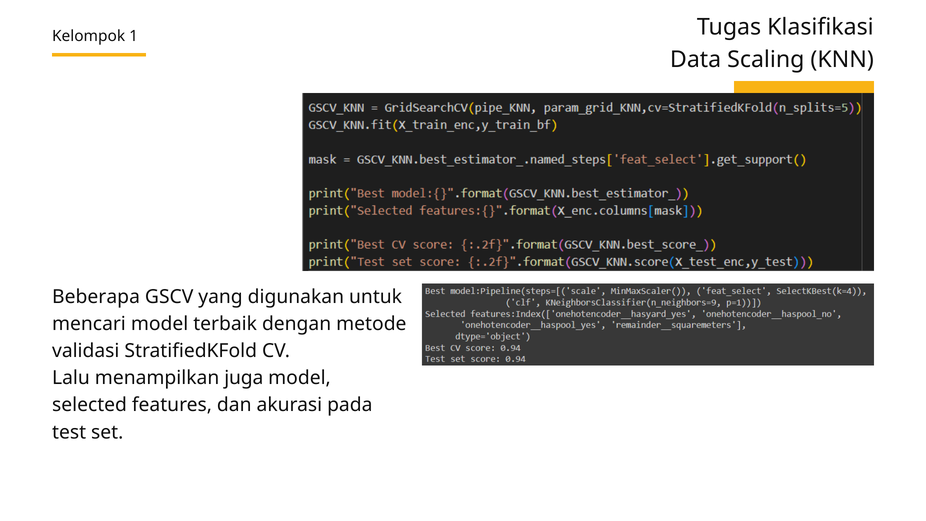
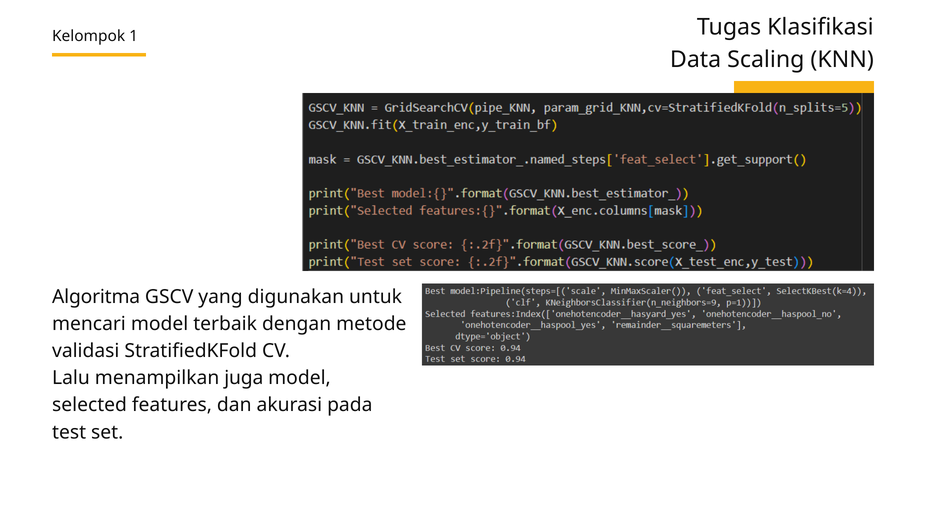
Beberapa: Beberapa -> Algoritma
